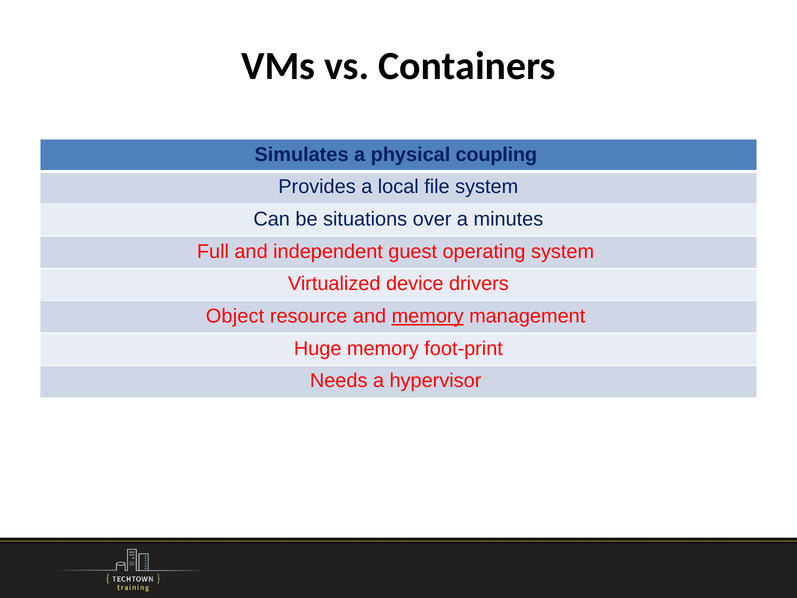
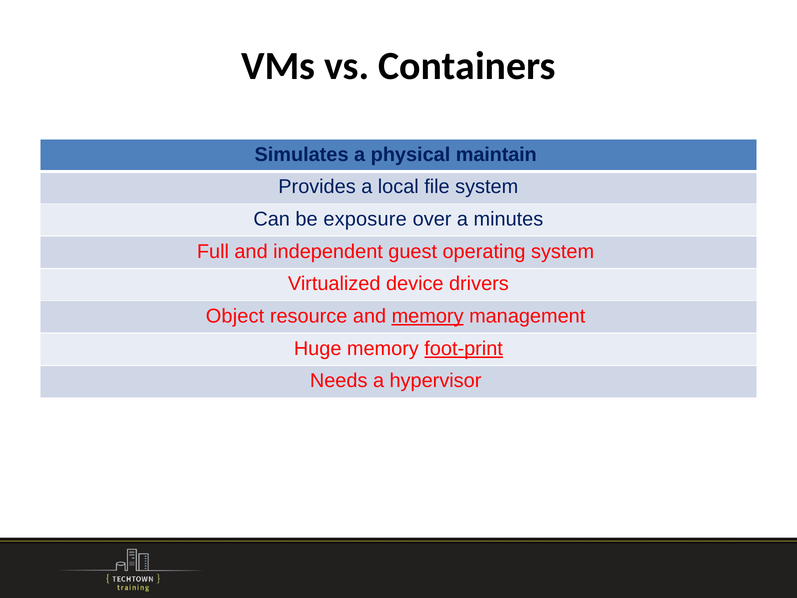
coupling: coupling -> maintain
situations: situations -> exposure
foot-print underline: none -> present
